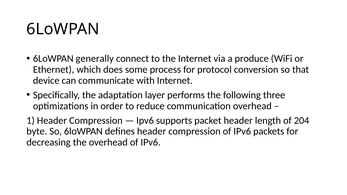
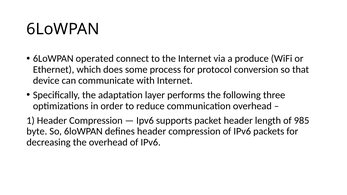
generally: generally -> operated
204: 204 -> 985
